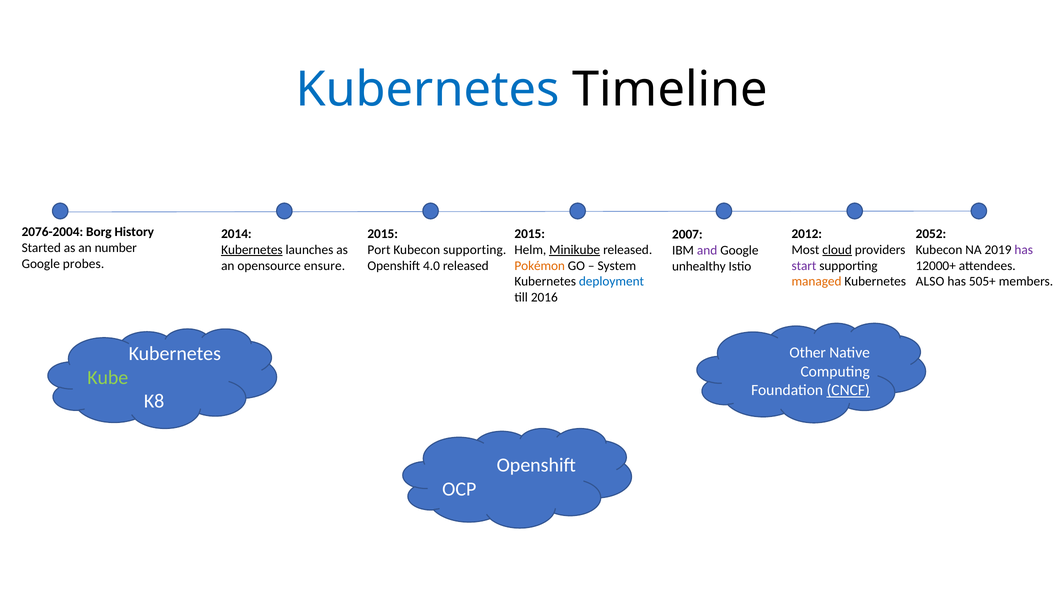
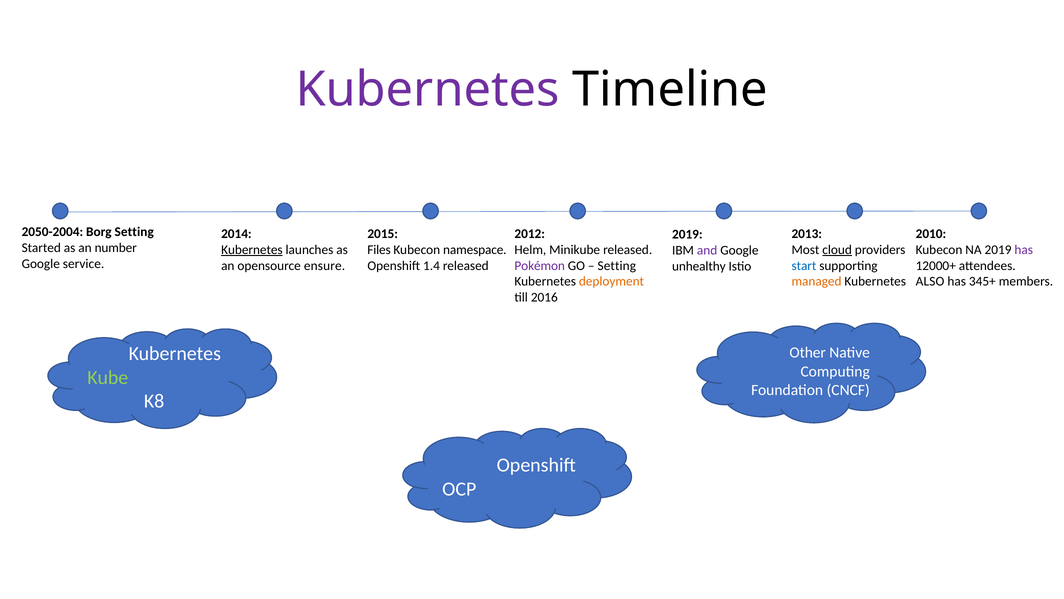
Kubernetes at (428, 89) colour: blue -> purple
2076-2004: 2076-2004 -> 2050-2004
Borg History: History -> Setting
2015 at (530, 233): 2015 -> 2012
2012: 2012 -> 2013
2052: 2052 -> 2010
2007 at (687, 234): 2007 -> 2019
Port: Port -> Files
Kubecon supporting: supporting -> namespace
Minikube underline: present -> none
probes: probes -> service
4.0: 4.0 -> 1.4
Pokémon colour: orange -> purple
System at (617, 265): System -> Setting
start colour: purple -> blue
deployment colour: blue -> orange
505+: 505+ -> 345+
CNCF underline: present -> none
